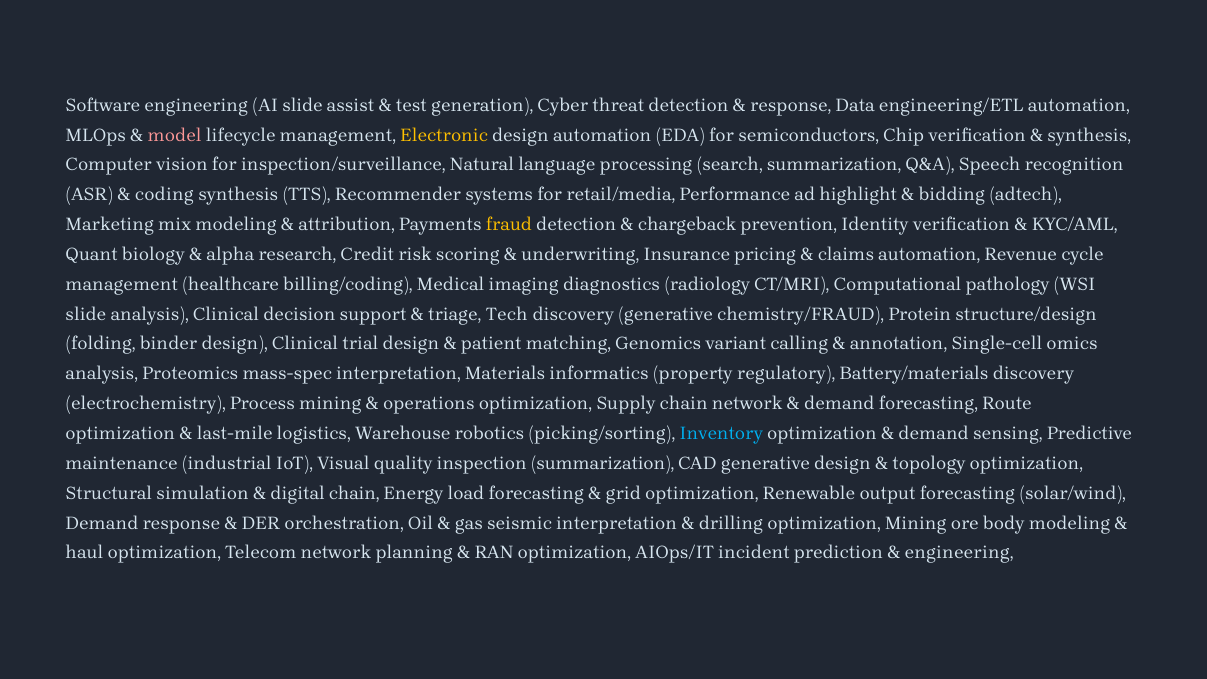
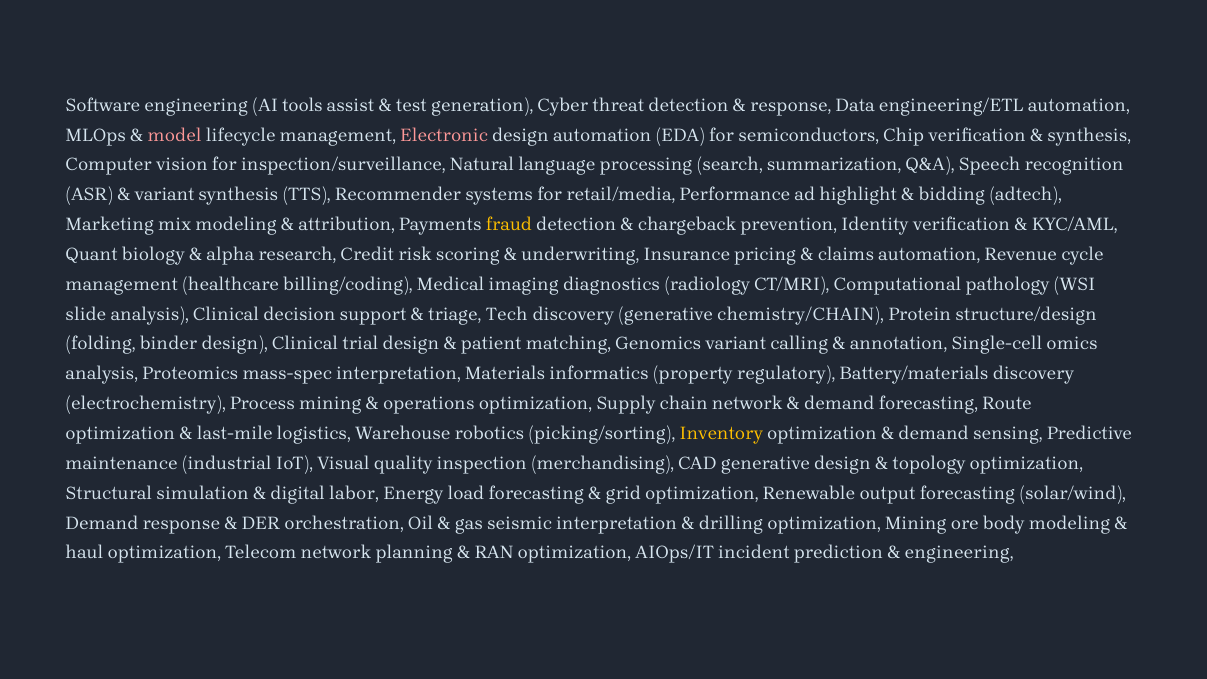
AI slide: slide -> tools
Electronic colour: yellow -> pink
coding at (164, 195): coding -> variant
chemistry/FRAUD: chemistry/FRAUD -> chemistry/CHAIN
Inventory colour: light blue -> yellow
inspection summarization: summarization -> merchandising
digital chain: chain -> labor
